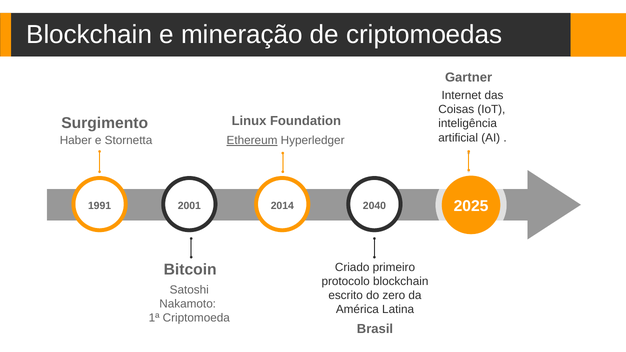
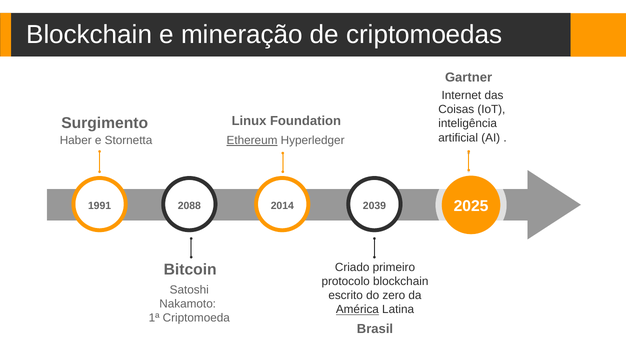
2001: 2001 -> 2088
2040: 2040 -> 2039
América underline: none -> present
